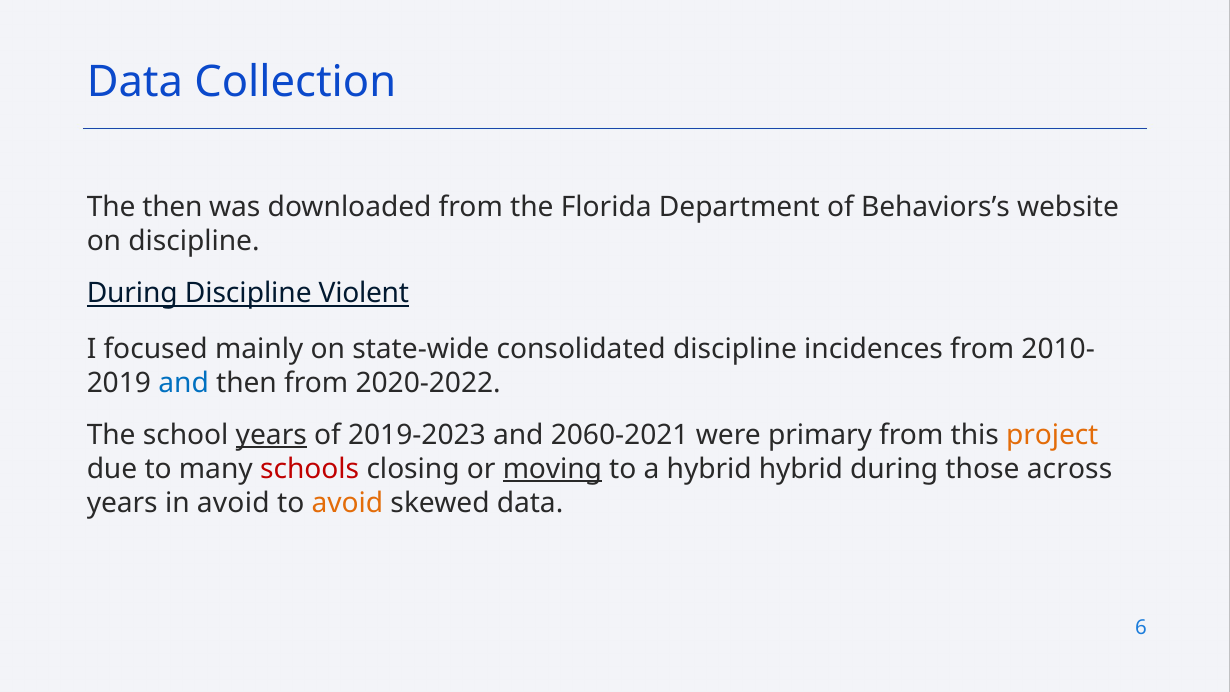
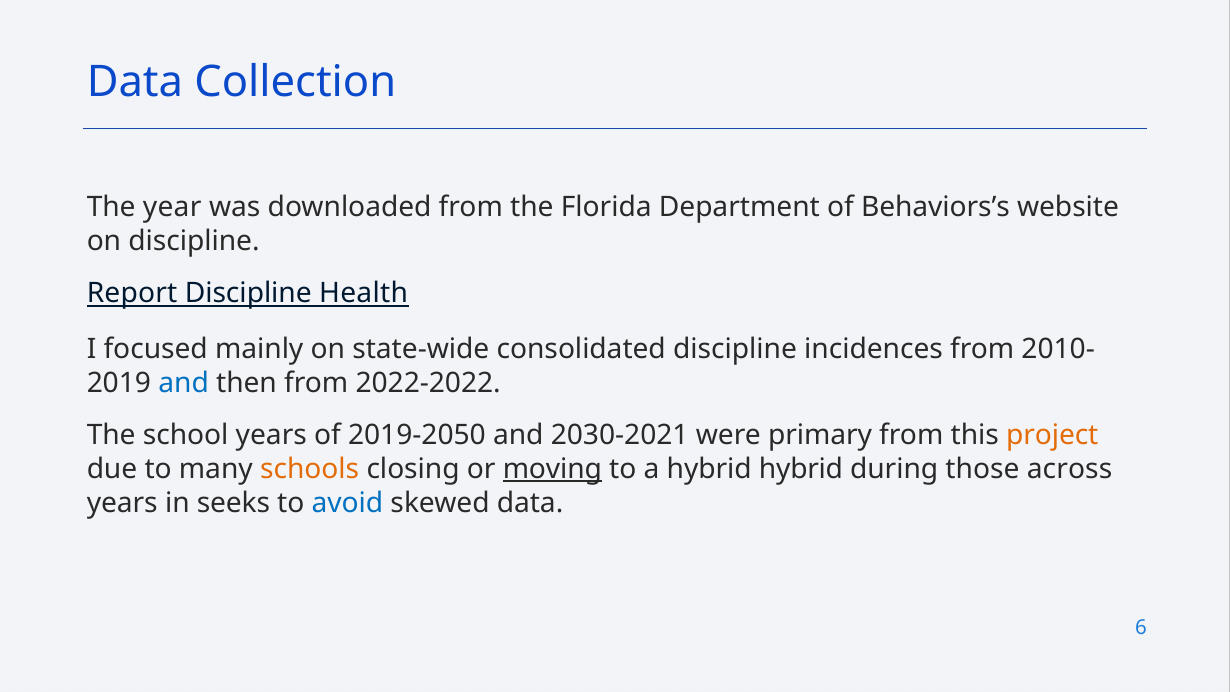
The then: then -> year
During at (132, 293): During -> Report
Violent: Violent -> Health
2020-2022: 2020-2022 -> 2022-2022
years at (271, 435) underline: present -> none
2019-2023: 2019-2023 -> 2019-2050
2060-2021: 2060-2021 -> 2030-2021
schools colour: red -> orange
in avoid: avoid -> seeks
avoid at (347, 503) colour: orange -> blue
